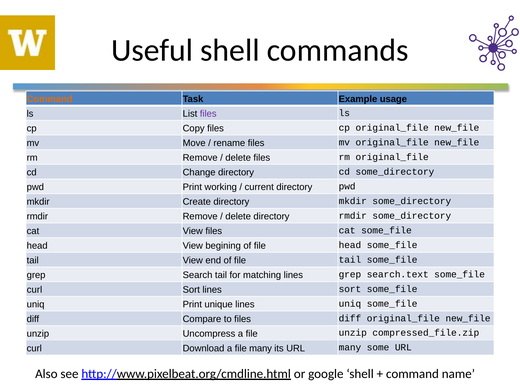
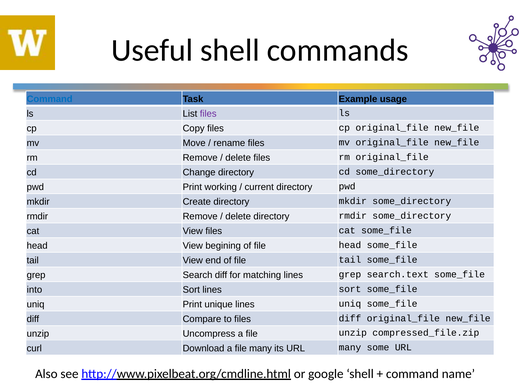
Command at (50, 99) colour: orange -> blue
Search tail: tail -> diff
curl at (34, 290): curl -> into
